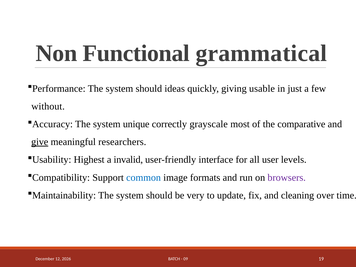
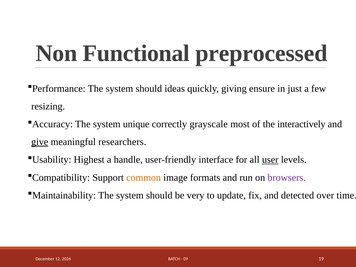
grammatical: grammatical -> preprocessed
usable: usable -> ensure
without: without -> resizing
comparative: comparative -> interactively
invalid: invalid -> handle
user underline: none -> present
common colour: blue -> orange
cleaning: cleaning -> detected
